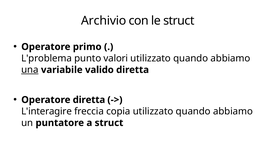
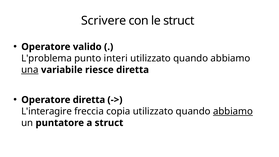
Archivio: Archivio -> Scrivere
primo: primo -> valido
valori: valori -> interi
valido: valido -> riesce
abbiamo at (233, 111) underline: none -> present
